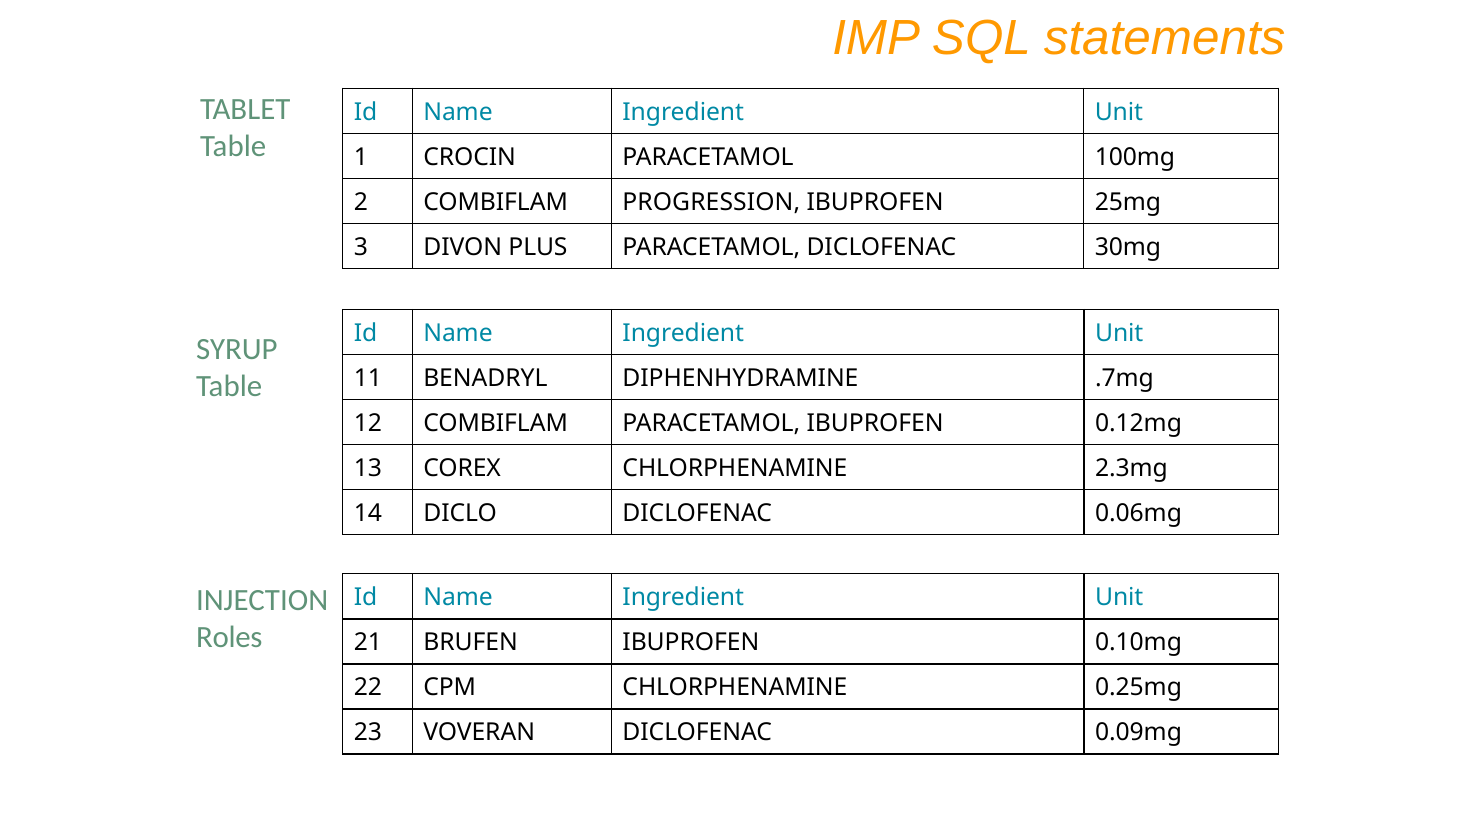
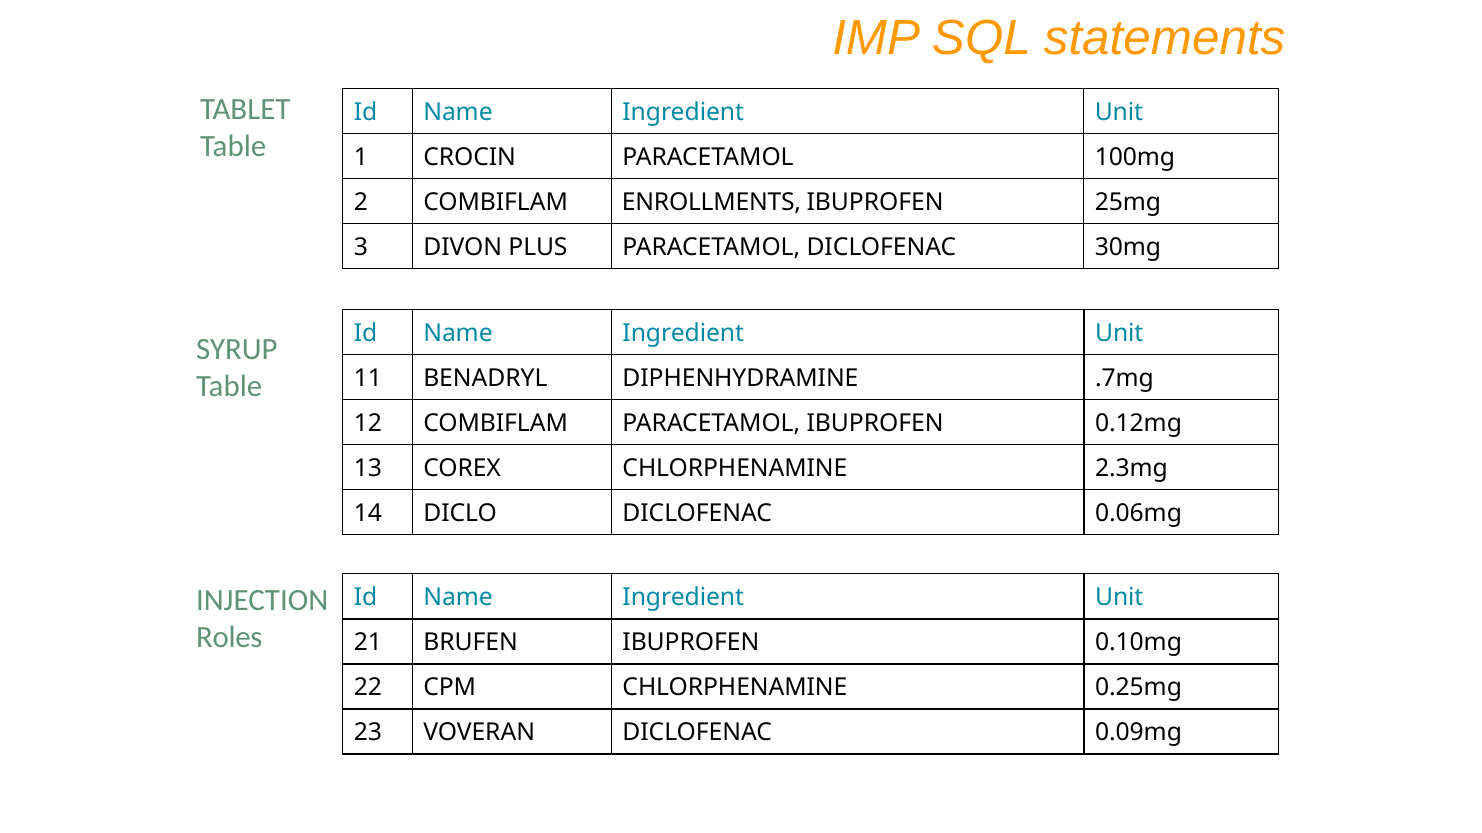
PROGRESSION: PROGRESSION -> ENROLLMENTS
